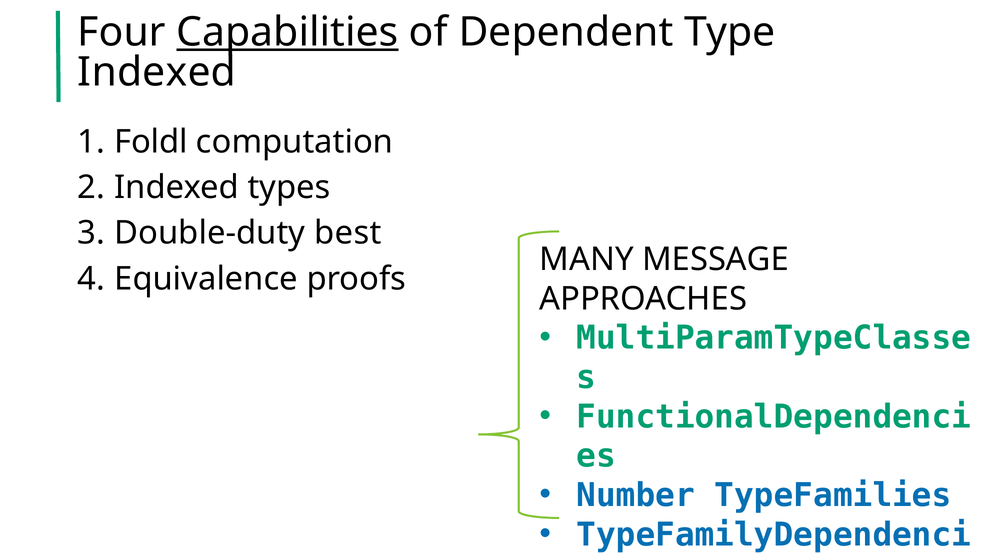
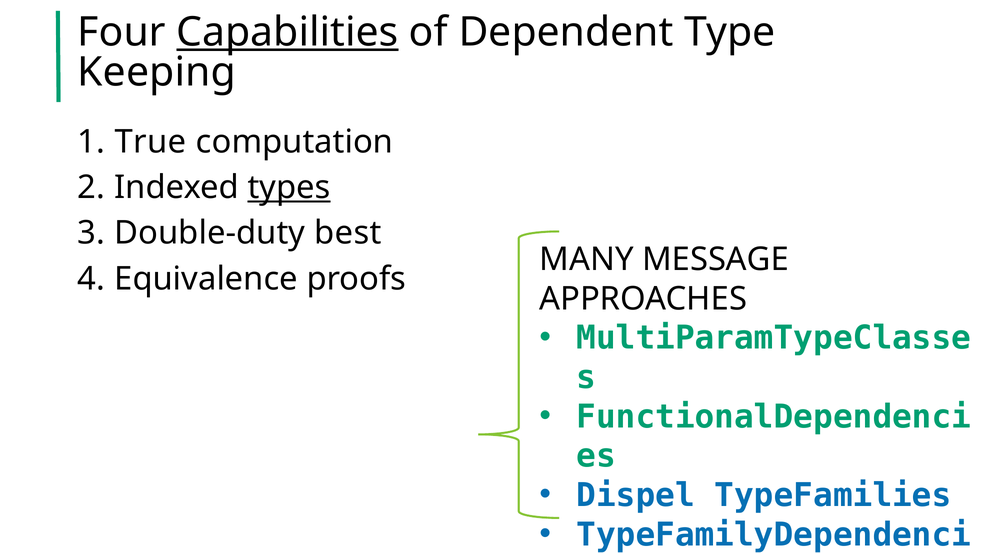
Indexed at (157, 72): Indexed -> Keeping
Foldl: Foldl -> True
types underline: none -> present
Number: Number -> Dispel
